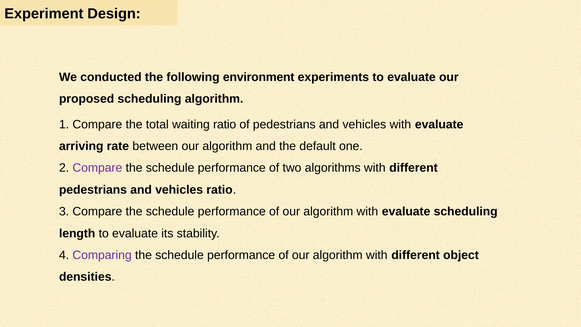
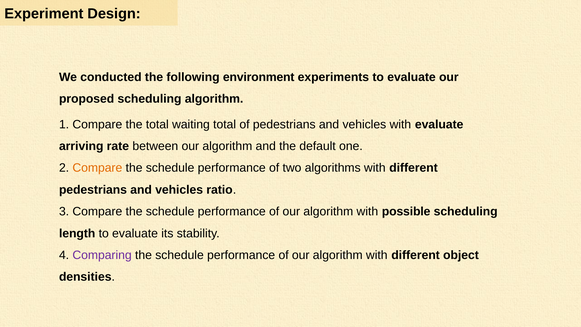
waiting ratio: ratio -> total
Compare at (97, 168) colour: purple -> orange
algorithm with evaluate: evaluate -> possible
